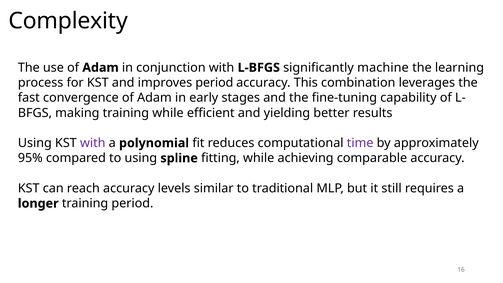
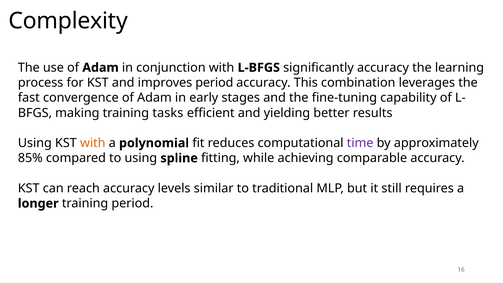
significantly machine: machine -> accuracy
training while: while -> tasks
with at (93, 143) colour: purple -> orange
95%: 95% -> 85%
